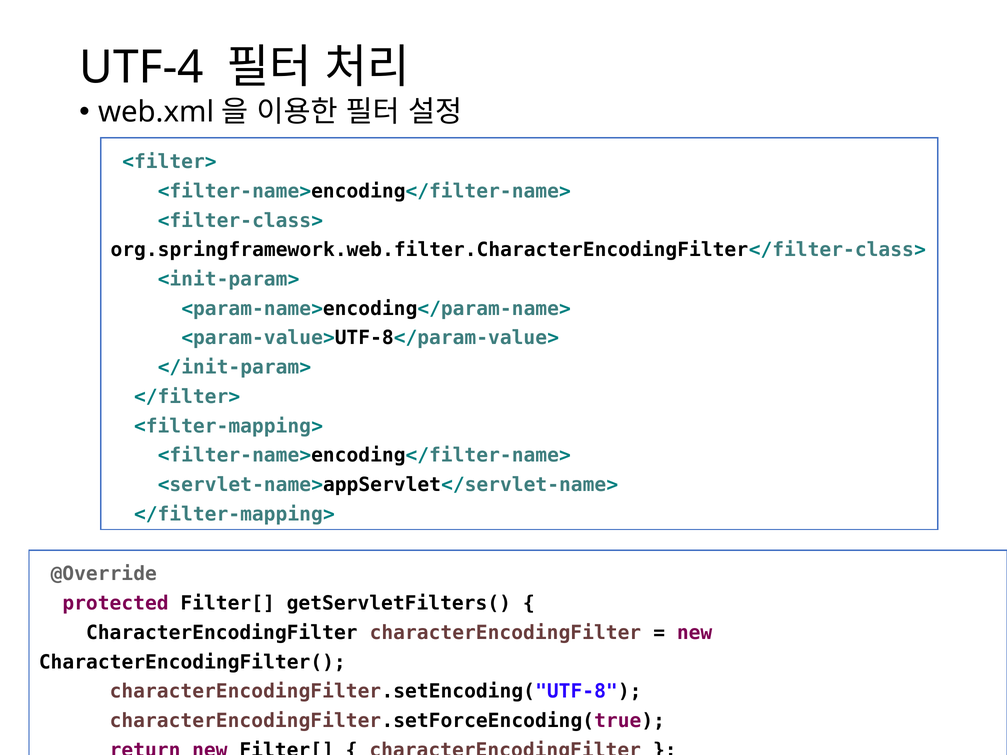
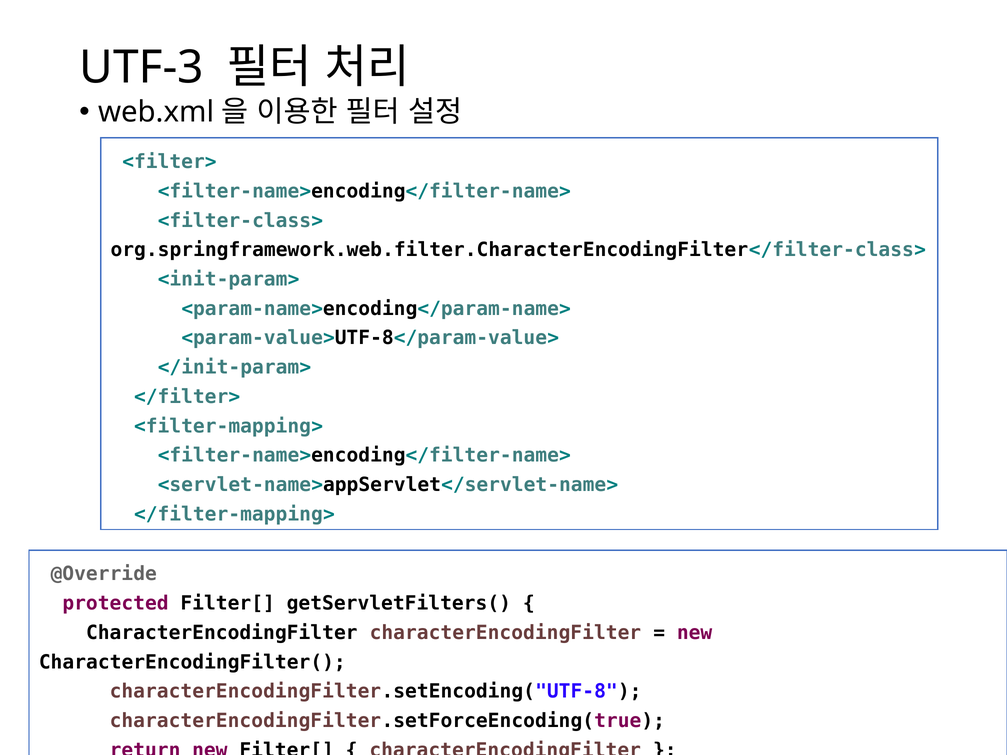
UTF-4: UTF-4 -> UTF-3
